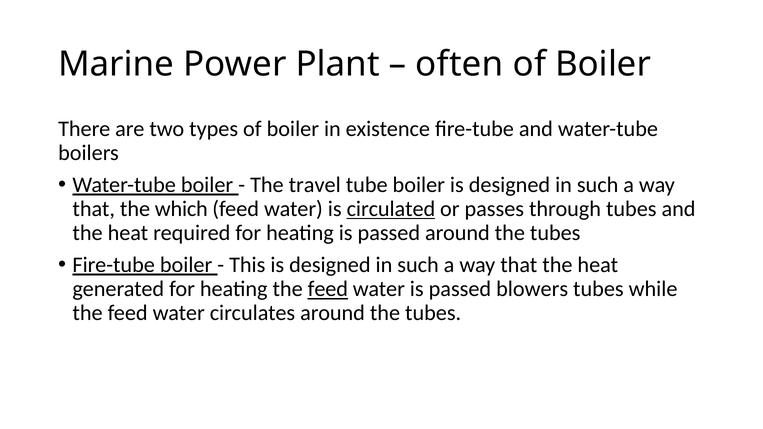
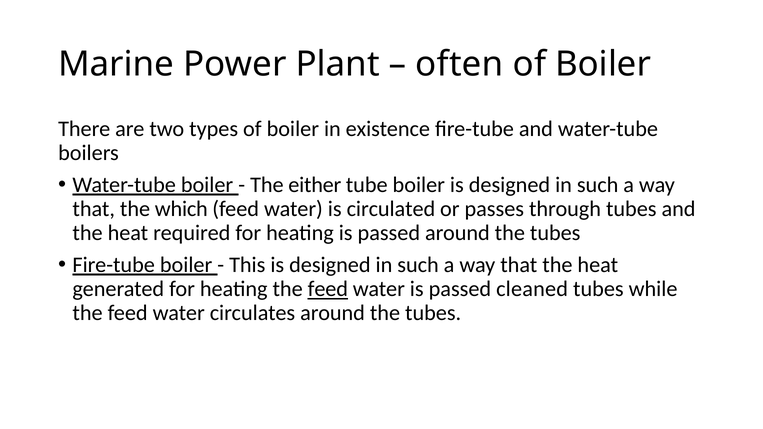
travel: travel -> either
circulated underline: present -> none
blowers: blowers -> cleaned
